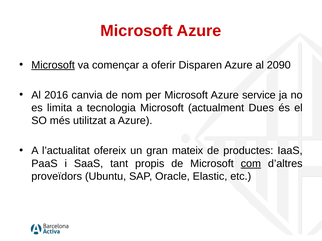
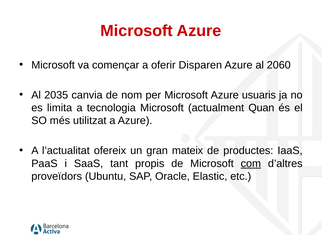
Microsoft at (53, 65) underline: present -> none
2090: 2090 -> 2060
2016: 2016 -> 2035
service: service -> usuaris
Dues: Dues -> Quan
